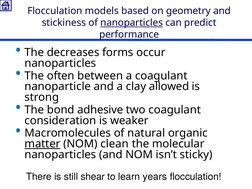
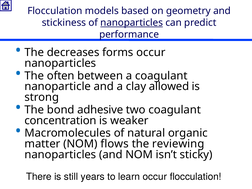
consideration: consideration -> concentration
matter underline: present -> none
clean: clean -> flows
molecular: molecular -> reviewing
shear: shear -> years
learn years: years -> occur
